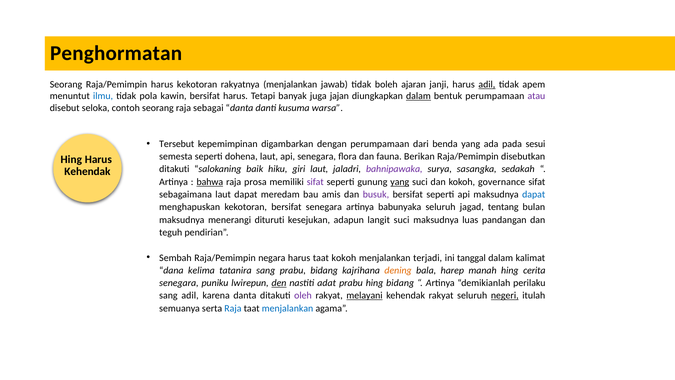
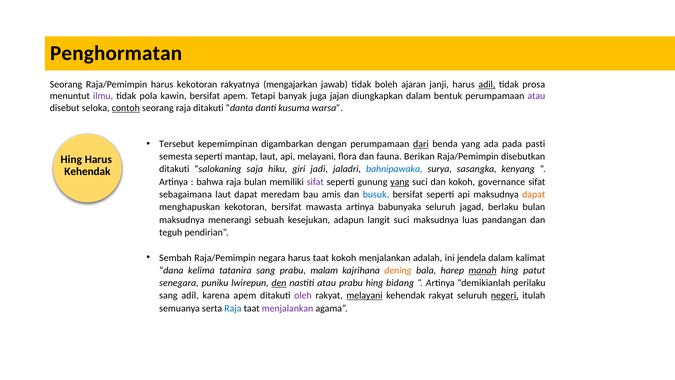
rakyatnya menjalankan: menjalankan -> mengajarkan
apem: apem -> prosa
ilmu colour: blue -> purple
bersifat harus: harus -> apem
dalam at (418, 96) underline: present -> none
contoh underline: none -> present
raja sebagai: sebagai -> ditakuti
dari underline: none -> present
sesui: sesui -> pasti
dohena: dohena -> mantap
api senegara: senegara -> melayani
baik: baik -> saja
giri laut: laut -> jadi
bahnipawaka colour: purple -> blue
sedakah: sedakah -> kenyang
bahwa underline: present -> none
raja prosa: prosa -> bulan
busuk colour: purple -> blue
dapat at (534, 194) colour: blue -> orange
bersifat senegara: senegara -> mawasta
tentang: tentang -> berlaku
dituruti: dituruti -> sebuah
terjadi: terjadi -> adalah
tanggal: tanggal -> jendela
prabu bidang: bidang -> malam
manah underline: none -> present
cerita: cerita -> patut
nastiti adat: adat -> atau
karena danta: danta -> apem
menjalankan at (288, 308) colour: blue -> purple
